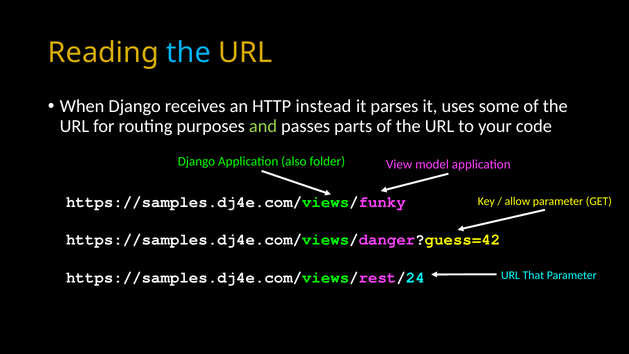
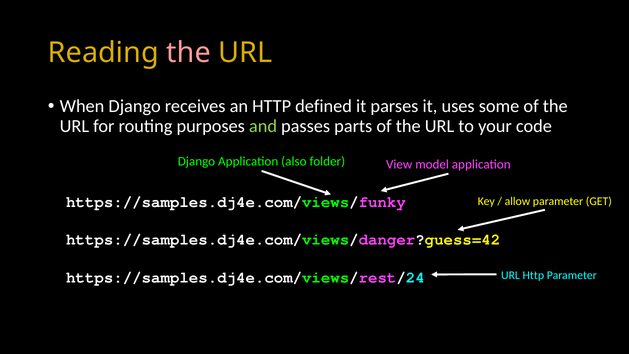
the at (189, 53) colour: light blue -> pink
instead: instead -> defined
URL That: That -> Http
